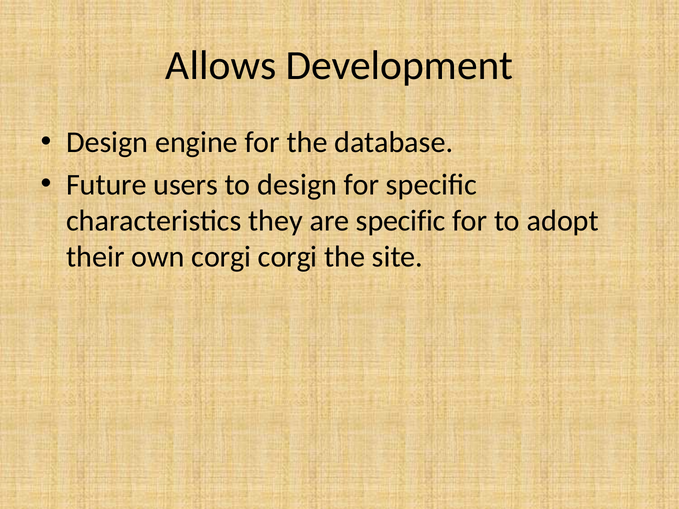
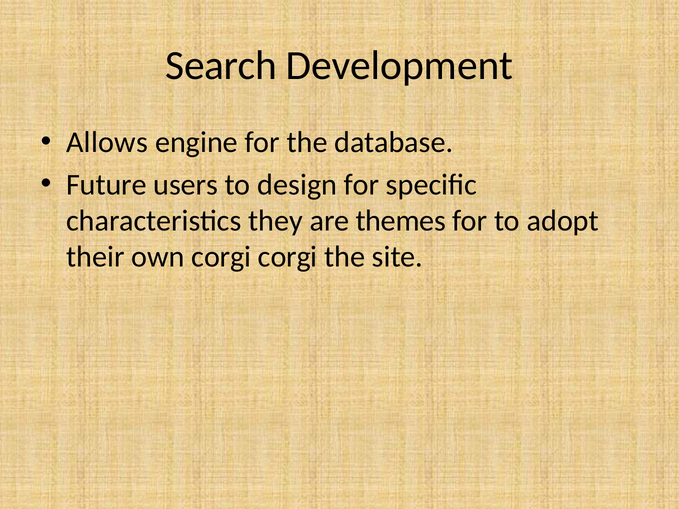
Allows: Allows -> Search
Design at (107, 142): Design -> Allows
are specific: specific -> themes
